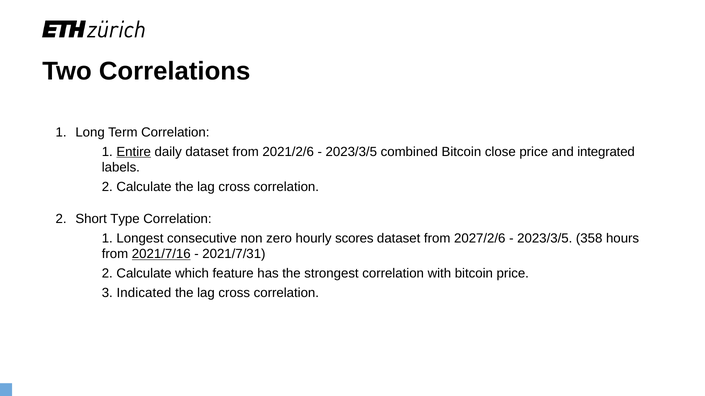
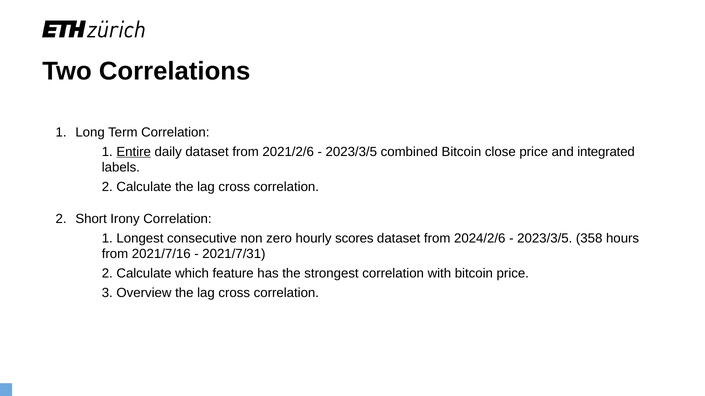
Type: Type -> Irony
2027/2/6: 2027/2/6 -> 2024/2/6
2021/7/16 underline: present -> none
Indicated: Indicated -> Overview
